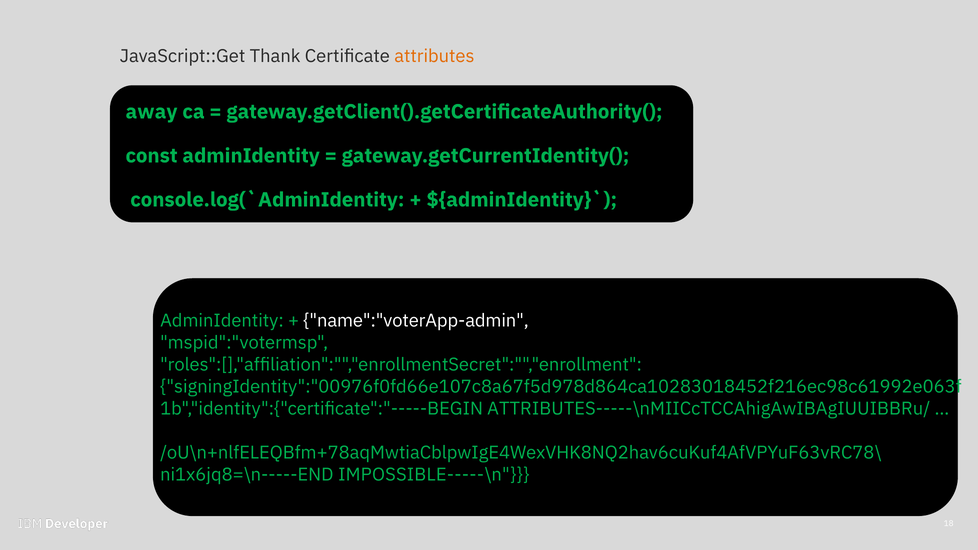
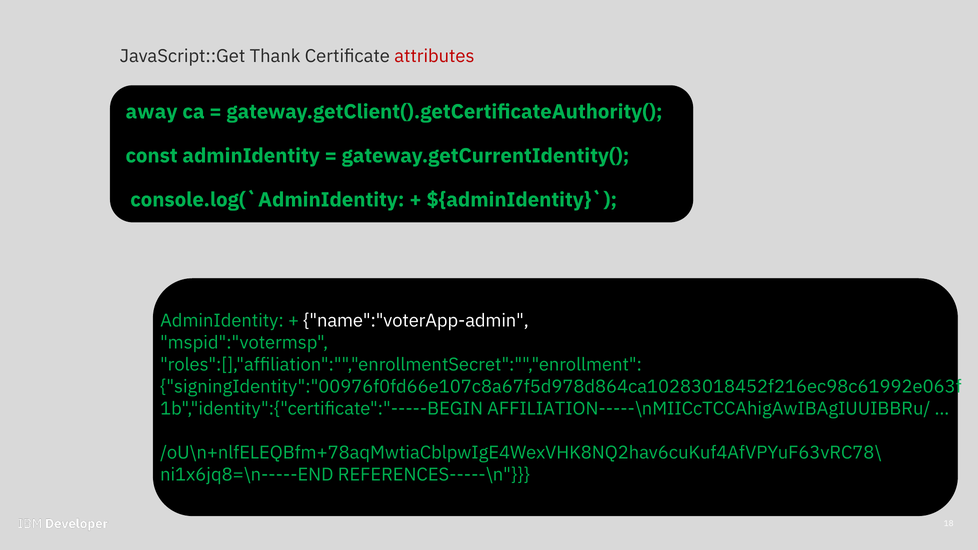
attributes colour: orange -> red
ATTRIBUTES-----\nMIICcTCCAhigAwIBAgIUUIBBRu/: ATTRIBUTES-----\nMIICcTCCAhigAwIBAgIUUIBBRu/ -> AFFILIATION-----\nMIICcTCCAhigAwIBAgIUUIBBRu/
IMPOSSIBLE-----\n: IMPOSSIBLE-----\n -> REFERENCES-----\n
